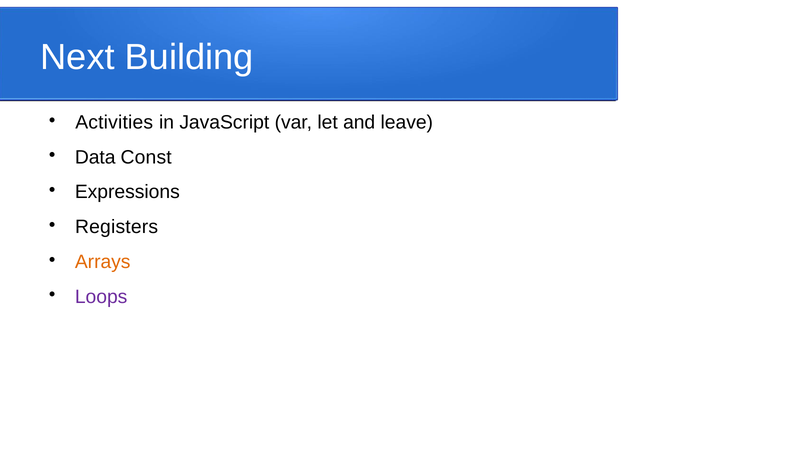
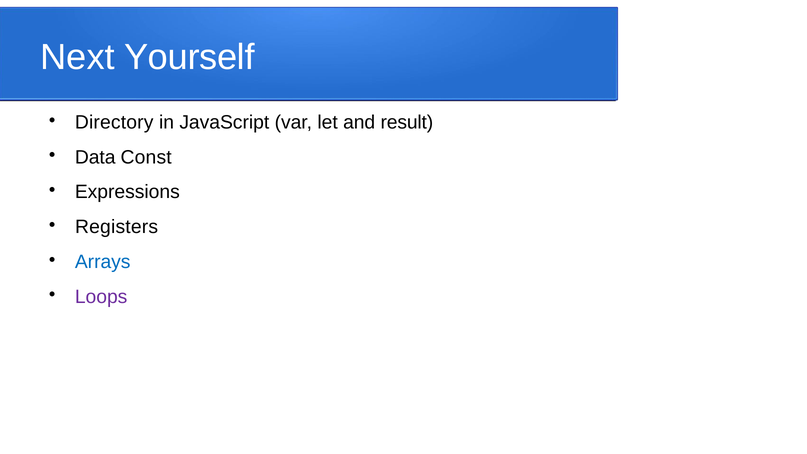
Building: Building -> Yourself
Activities: Activities -> Directory
leave: leave -> result
Arrays colour: orange -> blue
